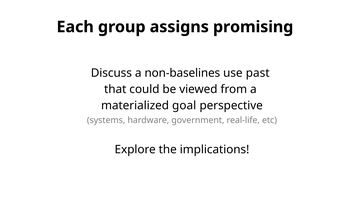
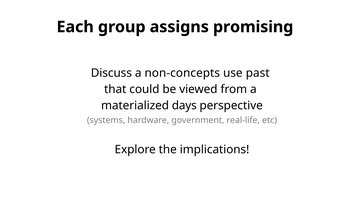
non-baselines: non-baselines -> non-concepts
goal: goal -> days
